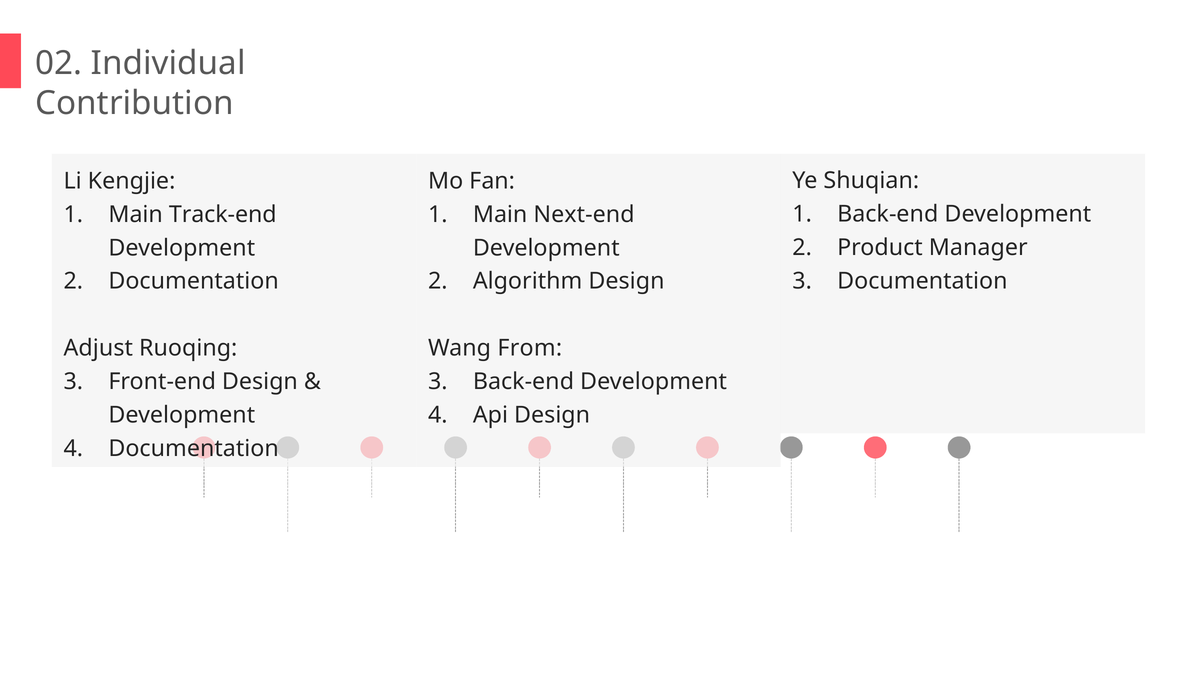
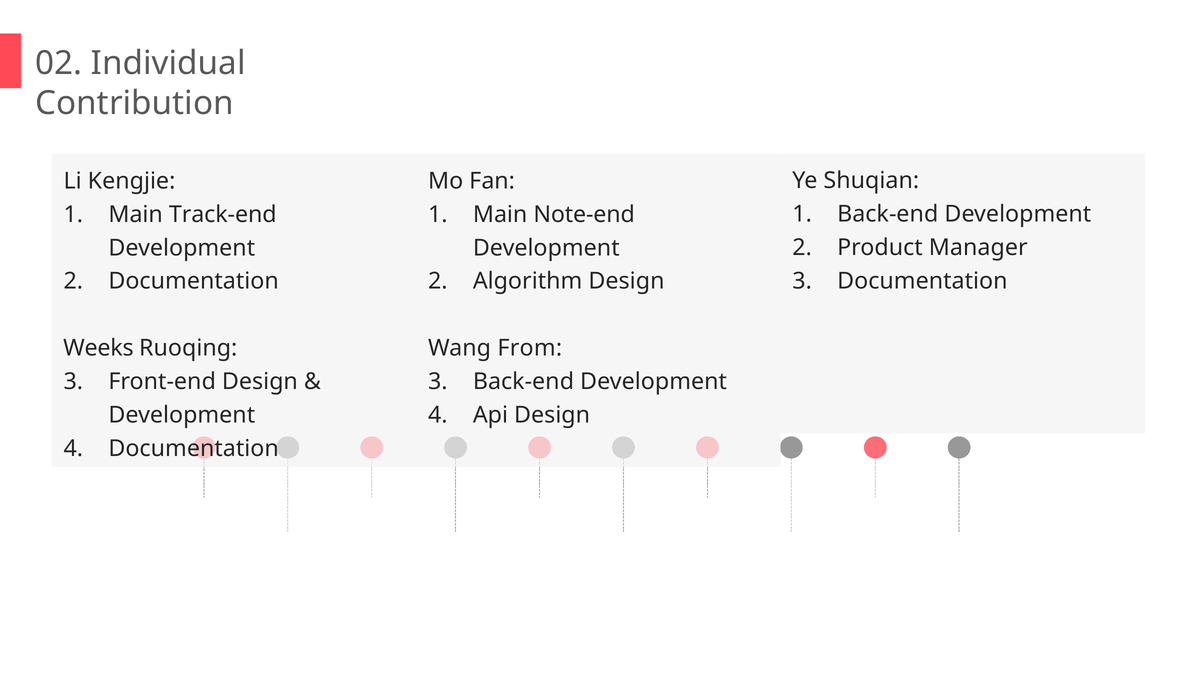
Next-end: Next-end -> Note-end
Adjust: Adjust -> Weeks
